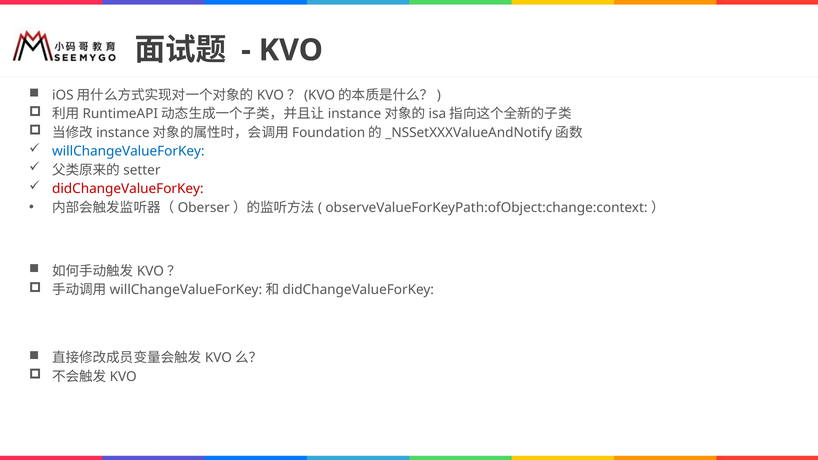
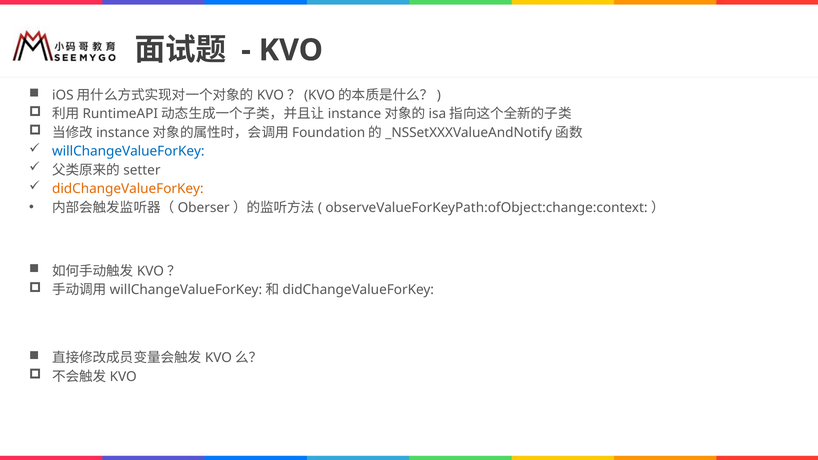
didChangeValueForKey colour: red -> orange
